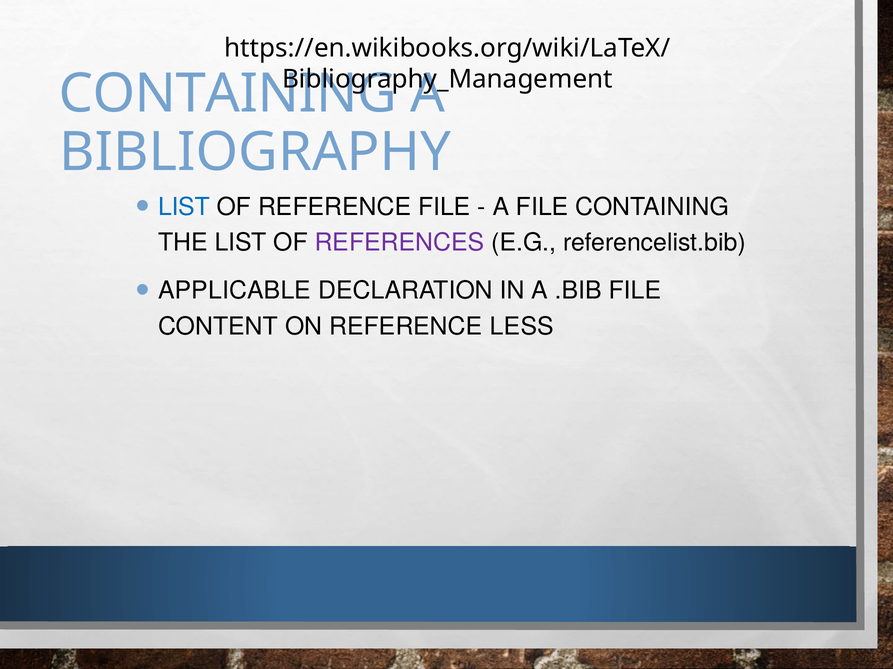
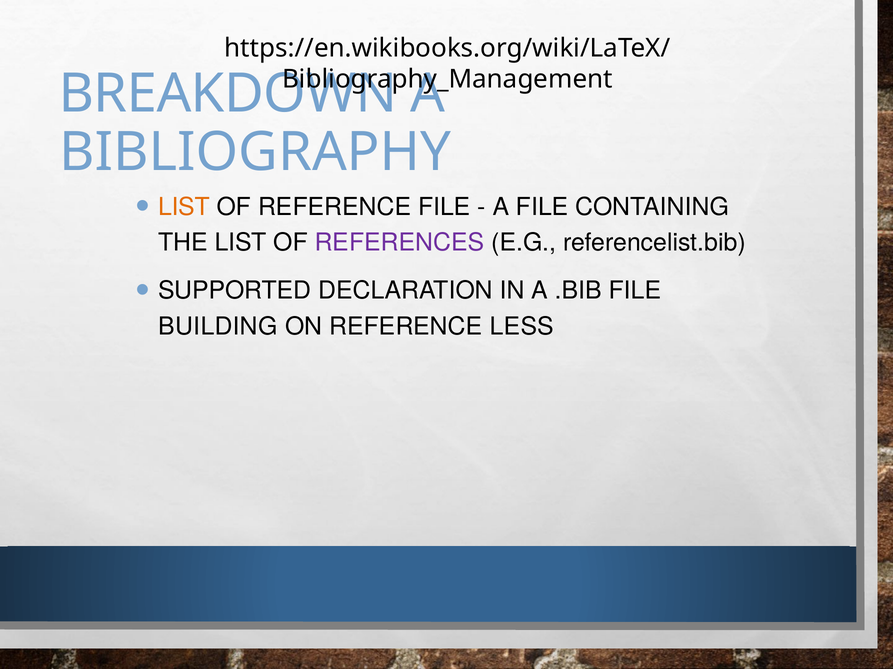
CONTAINING at (228, 94): CONTAINING -> BREAKDOWN
LIST at (184, 207) colour: blue -> orange
APPLICABLE: APPLICABLE -> SUPPORTED
CONTENT: CONTENT -> BUILDING
